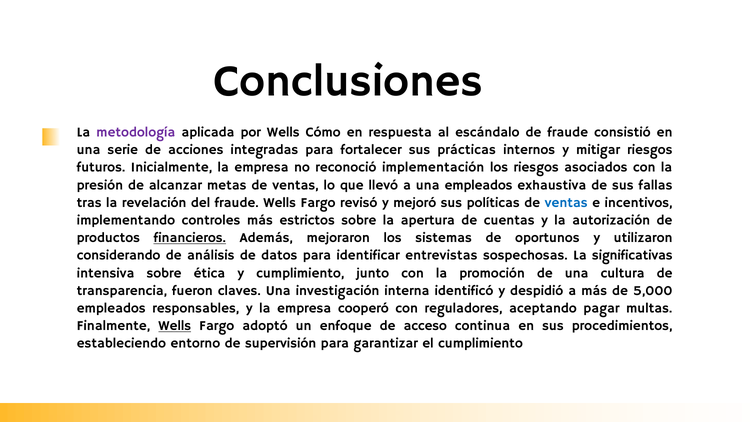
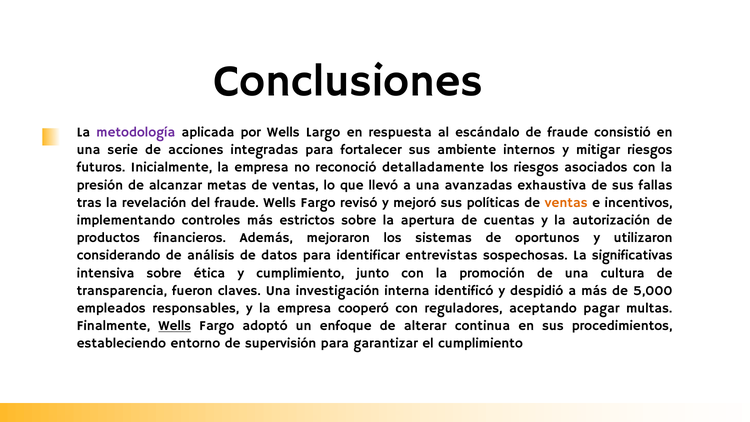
Cómo: Cómo -> Largo
prácticas: prácticas -> ambiente
implementación: implementación -> detalladamente
una empleados: empleados -> avanzadas
ventas at (566, 203) colour: blue -> orange
financieros underline: present -> none
acceso: acceso -> alterar
